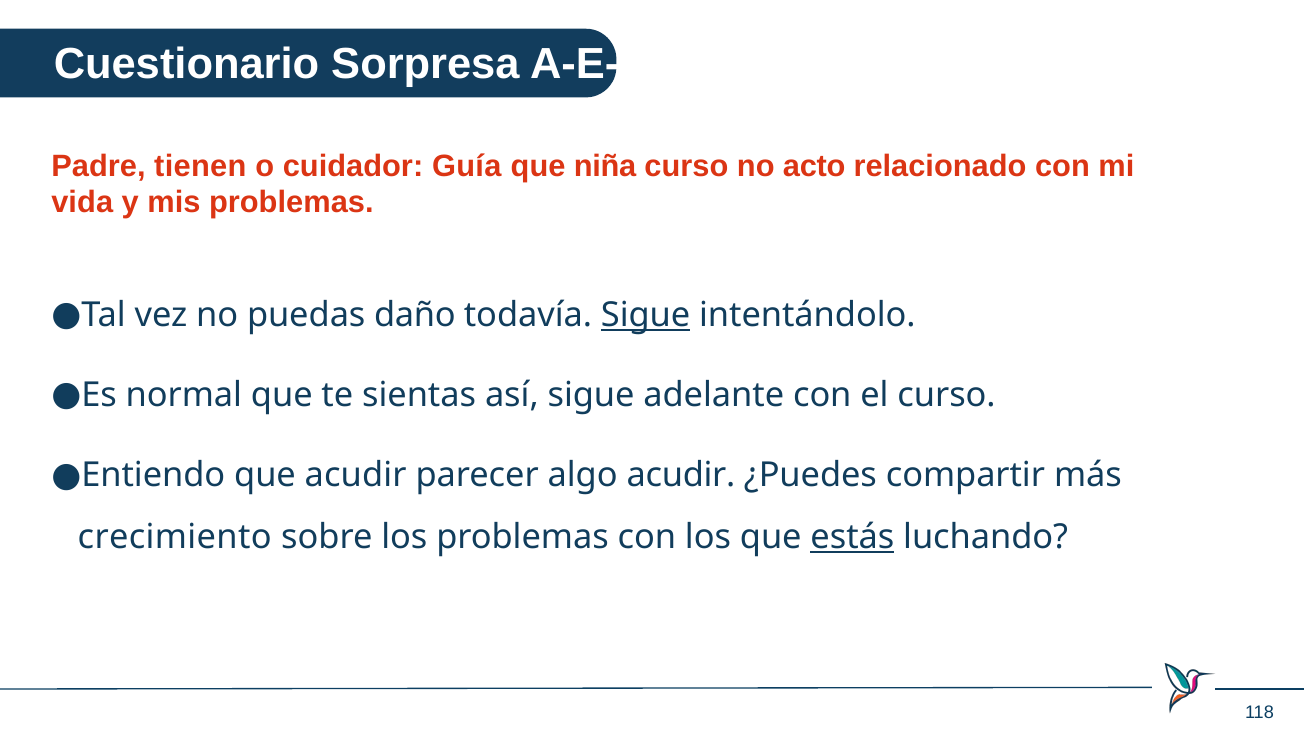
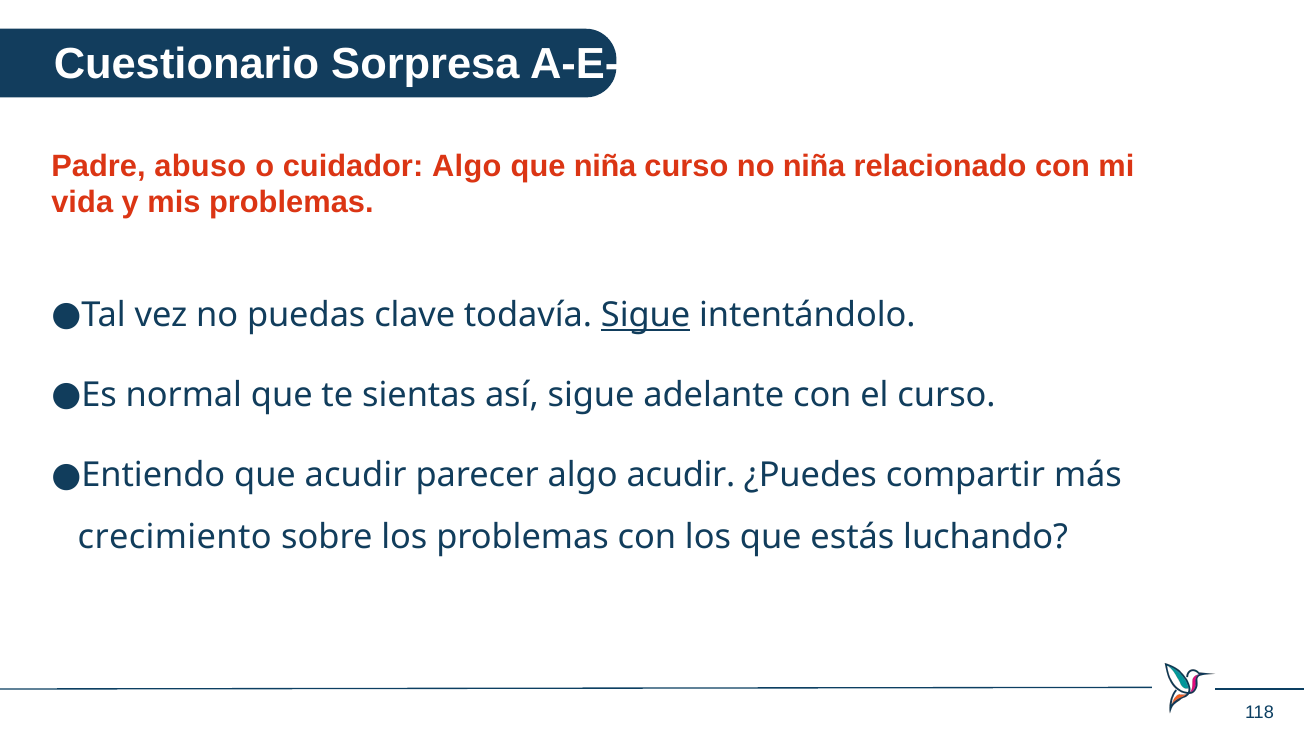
tienen: tienen -> abuso
cuidador Guía: Guía -> Algo
no acto: acto -> niña
daño: daño -> clave
estás underline: present -> none
